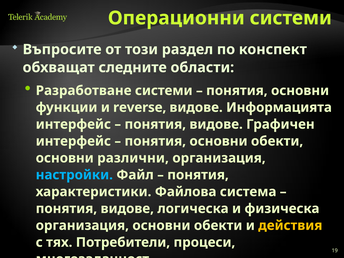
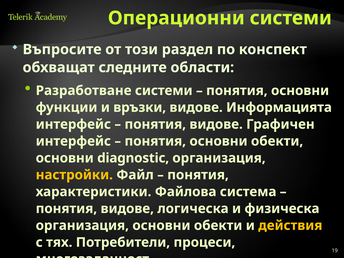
reverse: reverse -> връзки
различни: различни -> diagnostic
настройки colour: light blue -> yellow
